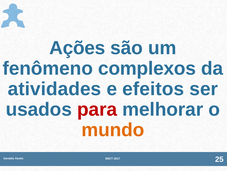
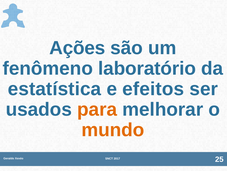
complexos: complexos -> laboratório
atividades: atividades -> estatística
para colour: red -> orange
